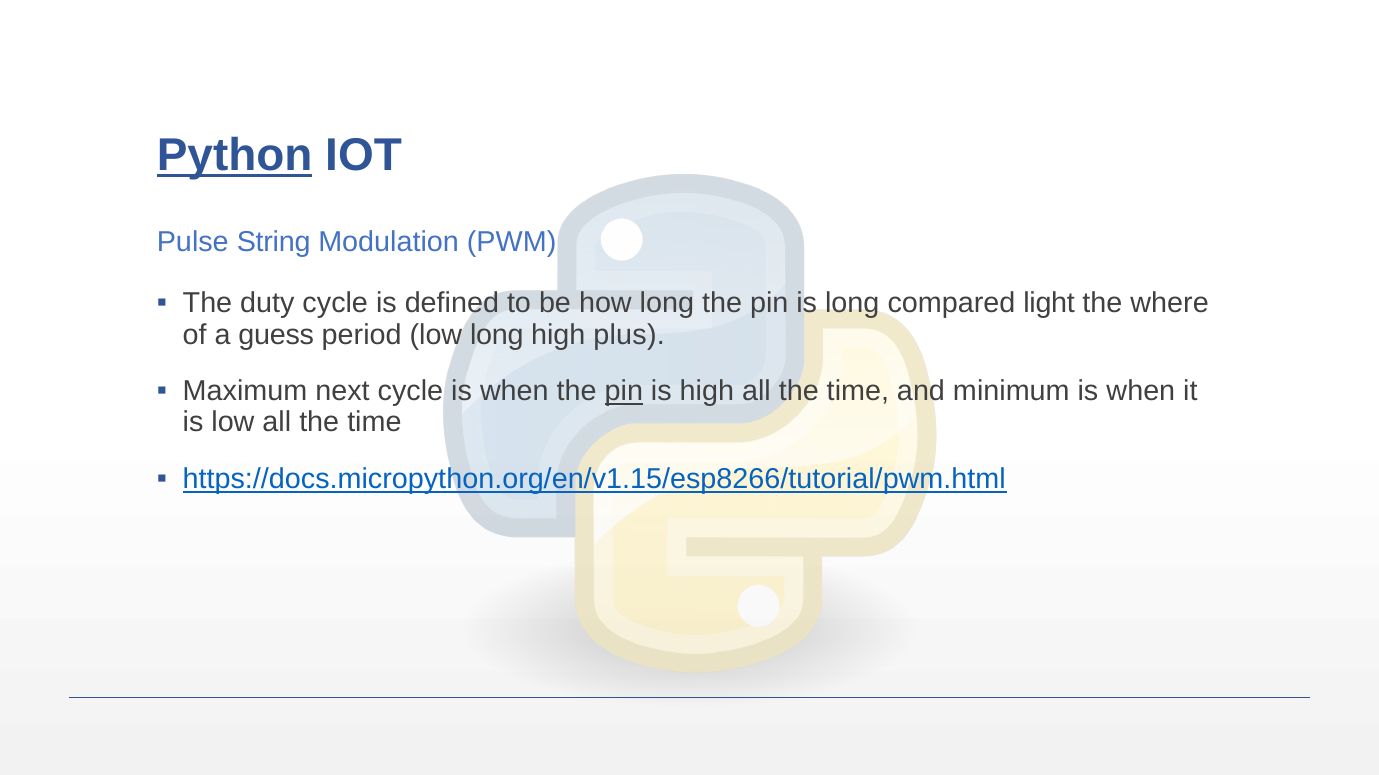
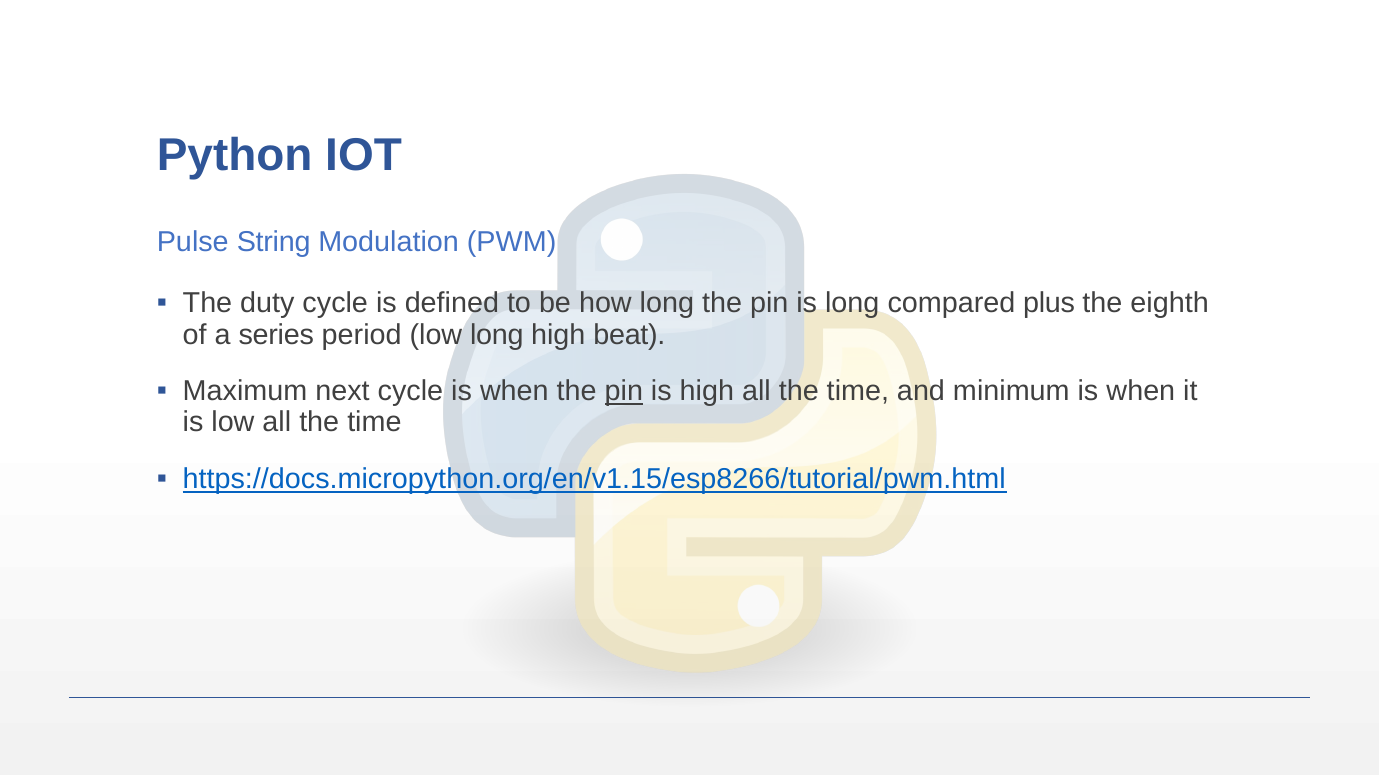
Python underline: present -> none
light: light -> plus
where: where -> eighth
guess: guess -> series
plus: plus -> beat
